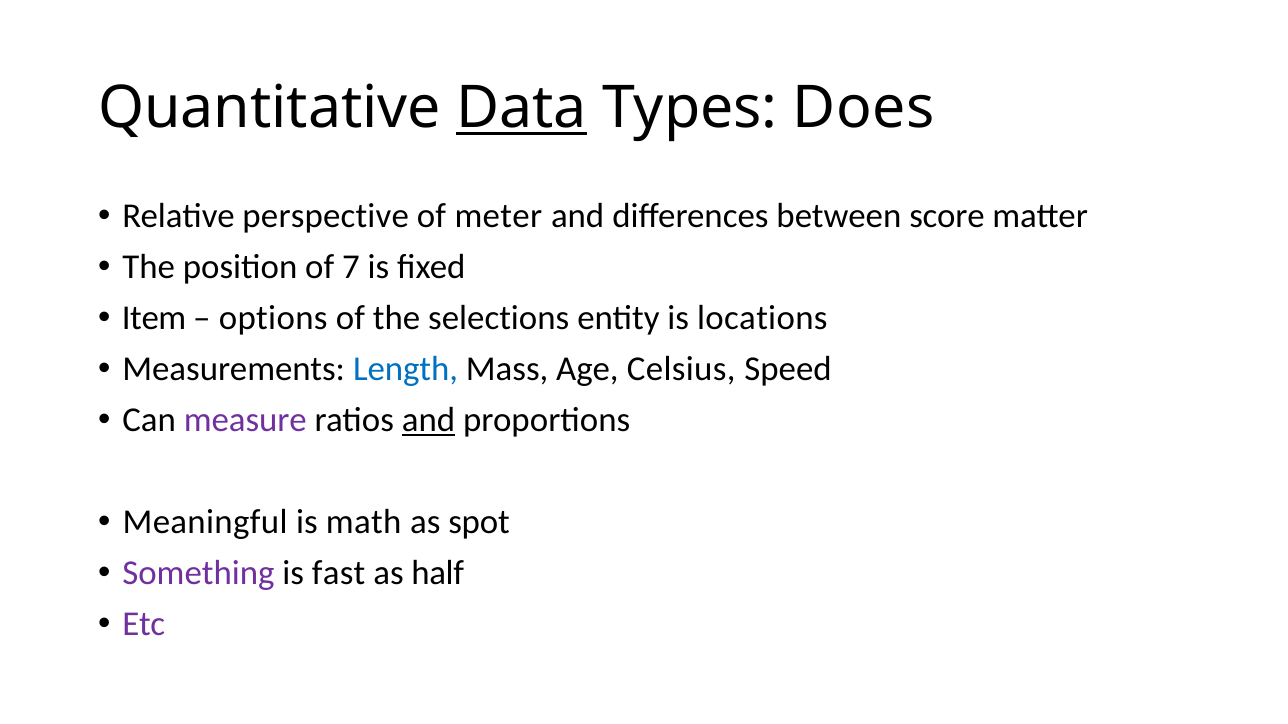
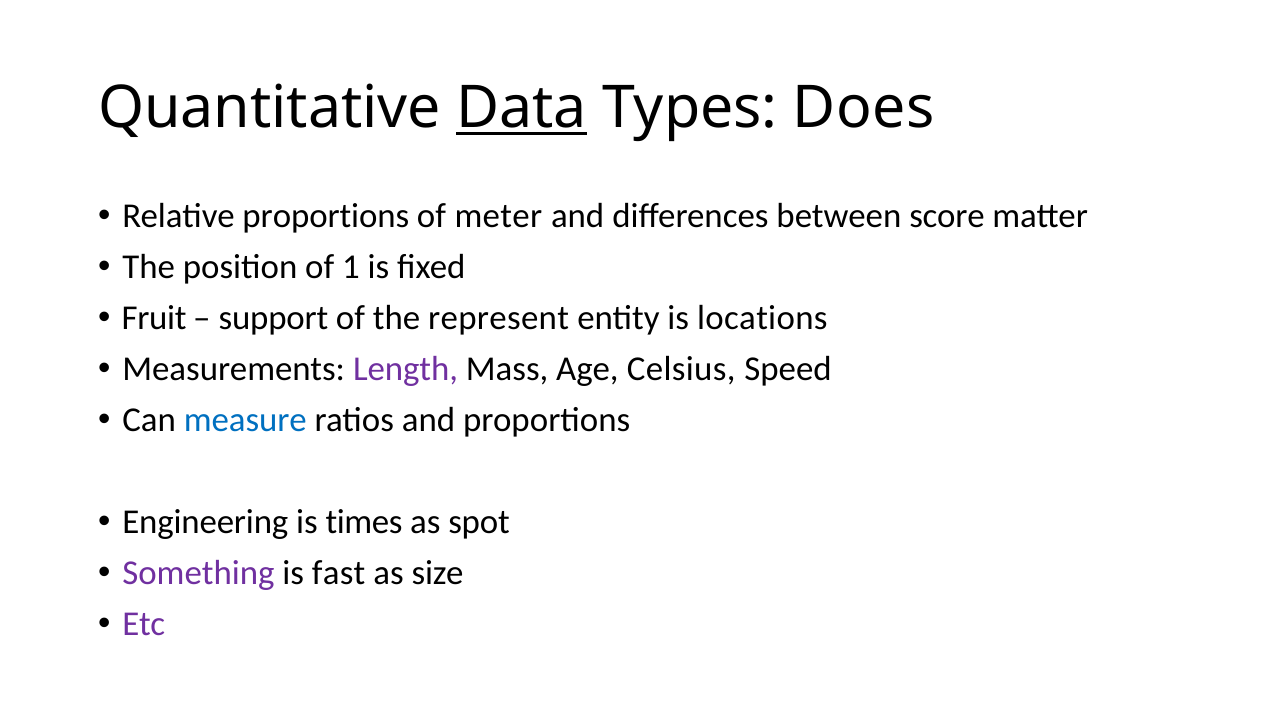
Relative perspective: perspective -> proportions
7: 7 -> 1
Item: Item -> Fruit
options: options -> support
selections: selections -> represent
Length colour: blue -> purple
measure colour: purple -> blue
and at (429, 421) underline: present -> none
Meaningful: Meaningful -> Engineering
math: math -> times
half: half -> size
